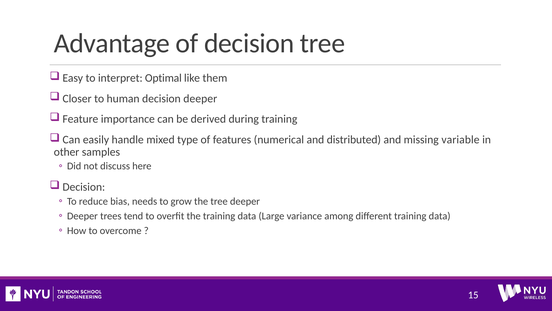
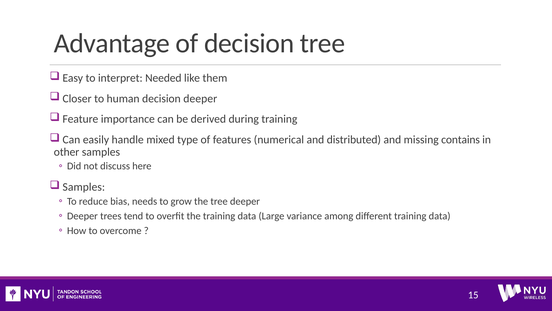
Optimal: Optimal -> Needed
variable: variable -> contains
Decision at (84, 187): Decision -> Samples
